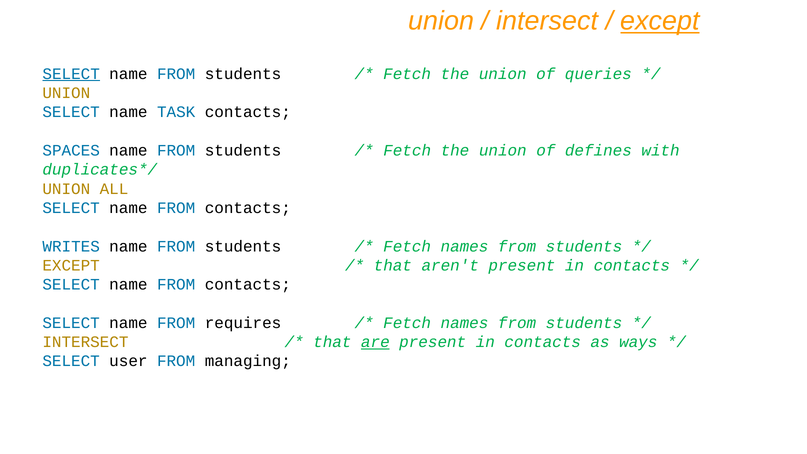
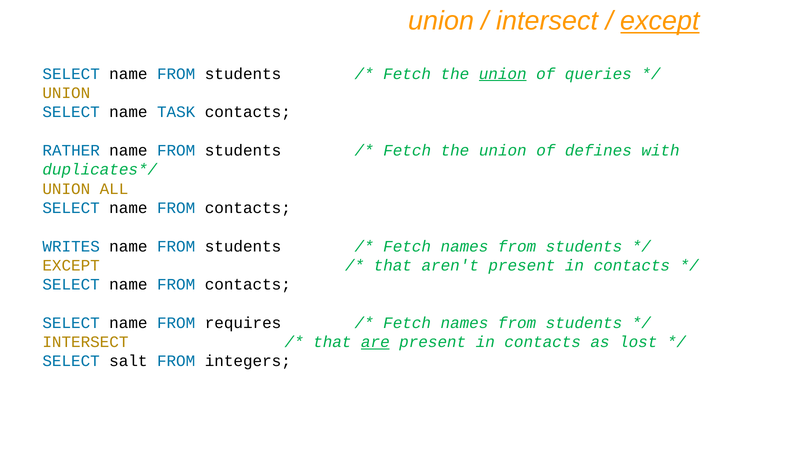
SELECT at (71, 74) underline: present -> none
union at (503, 74) underline: none -> present
SPACES: SPACES -> RATHER
ways: ways -> lost
user: user -> salt
managing: managing -> integers
